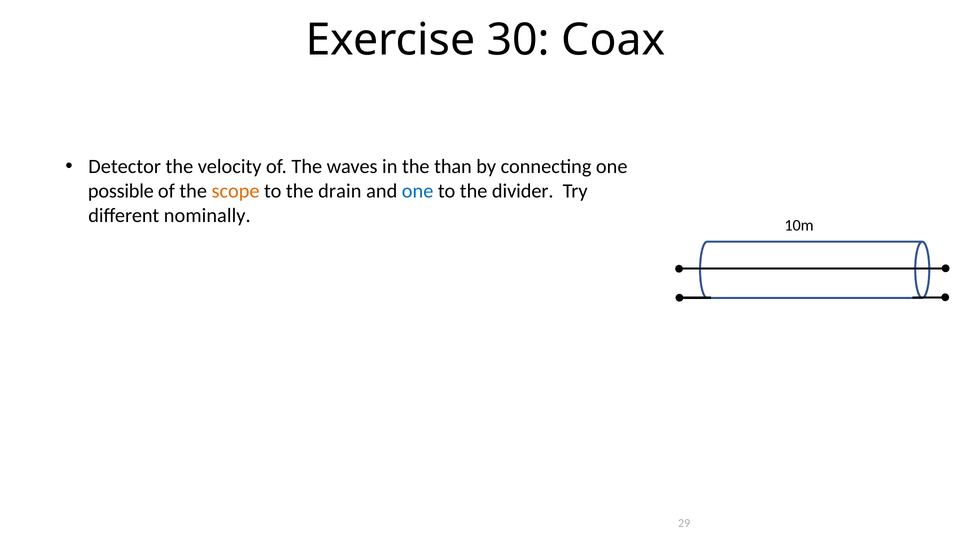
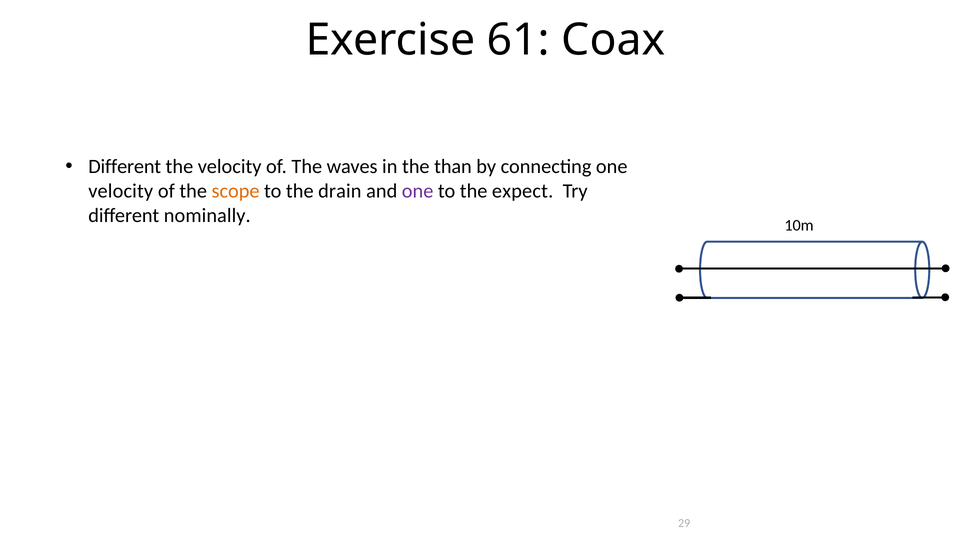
30: 30 -> 61
Detector at (125, 167): Detector -> Different
possible at (121, 191): possible -> velocity
one at (418, 191) colour: blue -> purple
divider: divider -> expect
